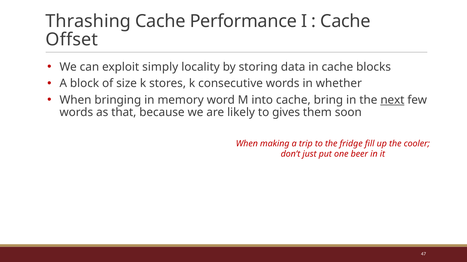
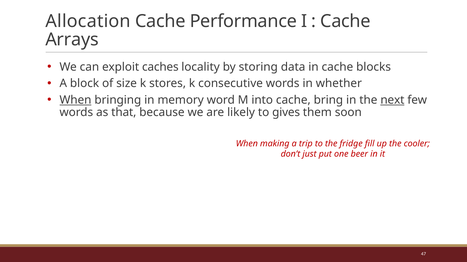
Thrashing: Thrashing -> Allocation
Offset: Offset -> Arrays
simply: simply -> caches
When at (75, 100) underline: none -> present
